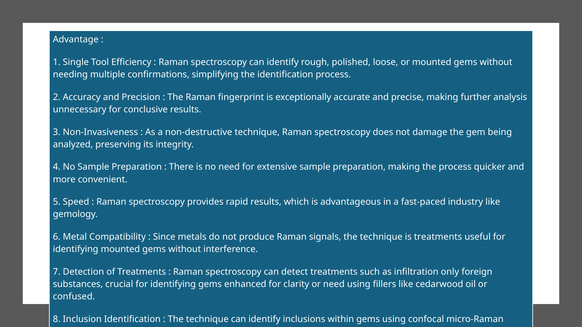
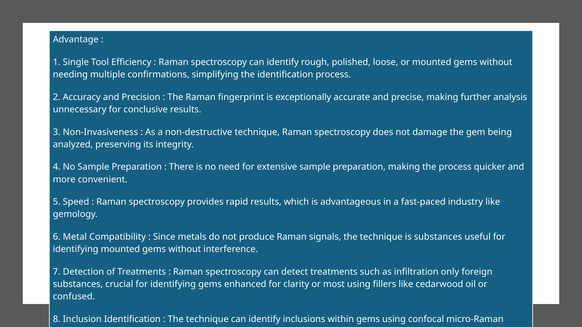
is treatments: treatments -> substances
or need: need -> most
